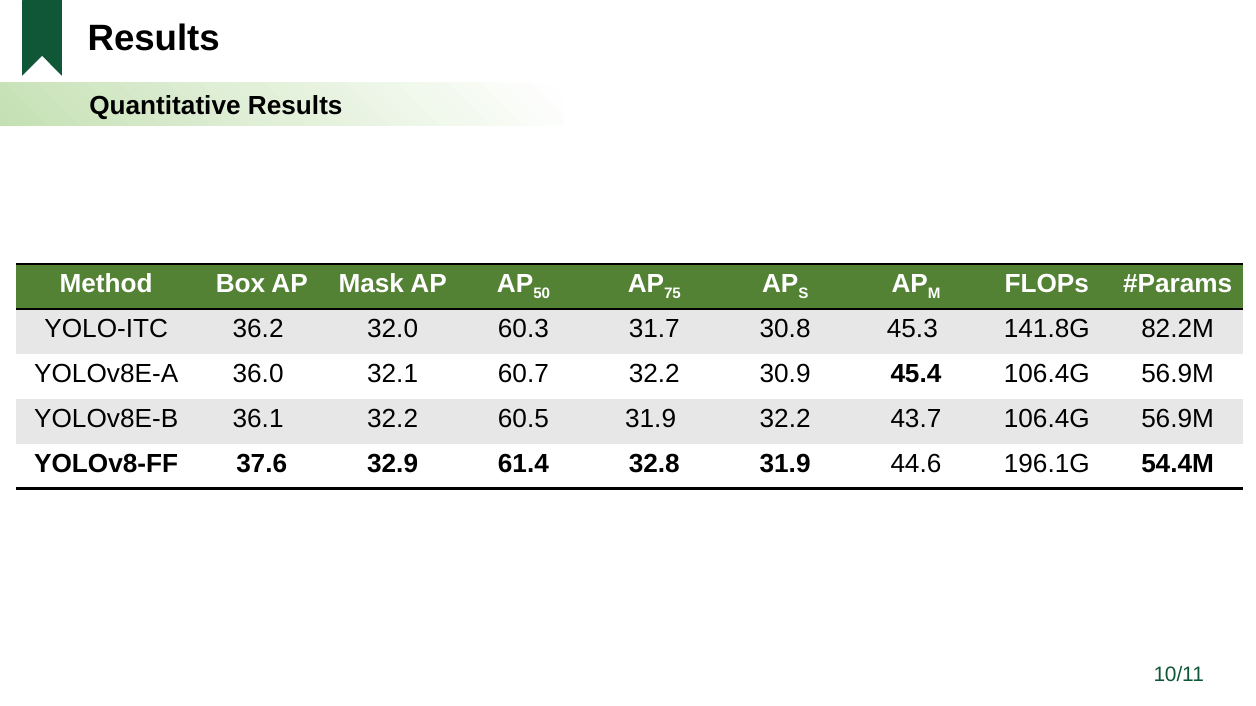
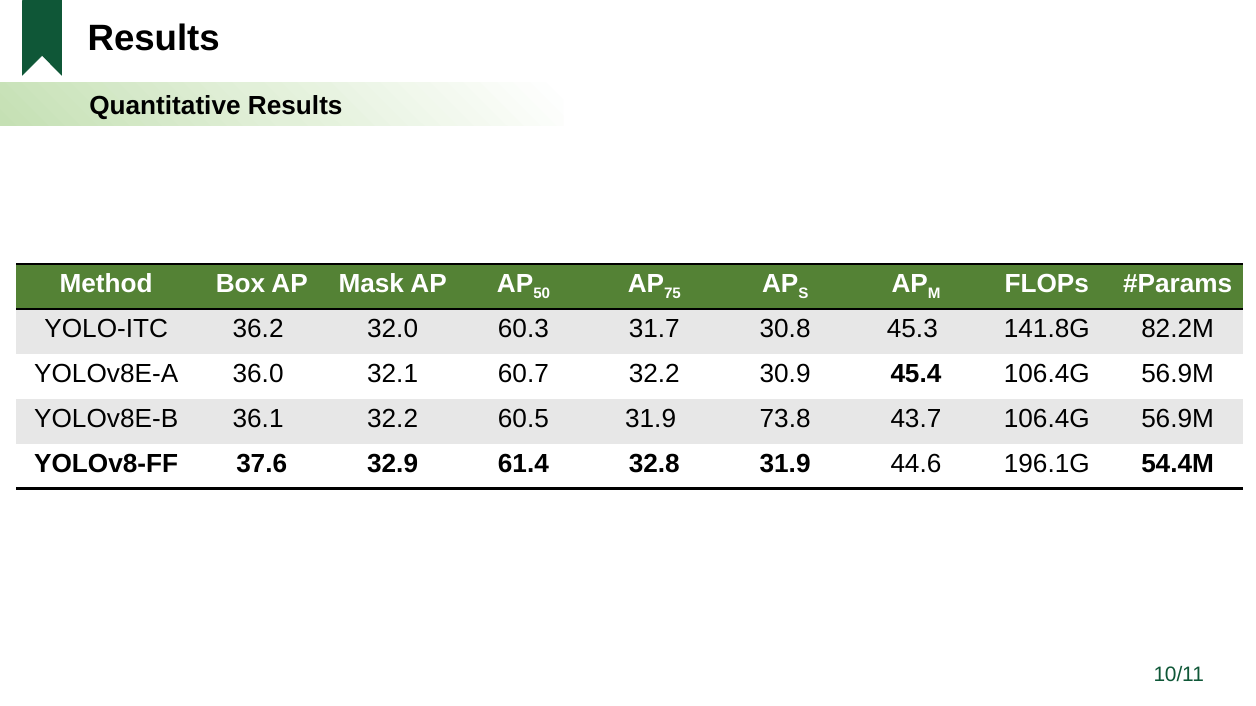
31.9 32.2: 32.2 -> 73.8
